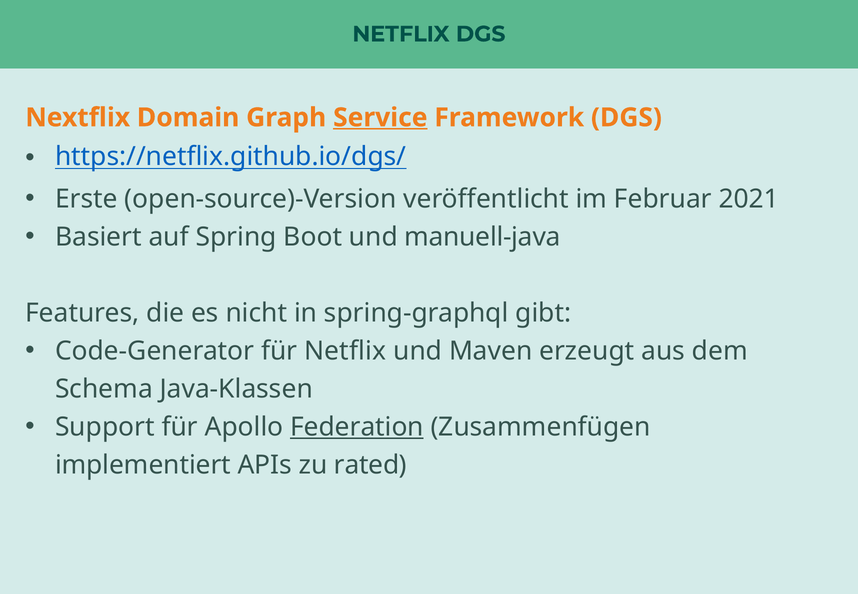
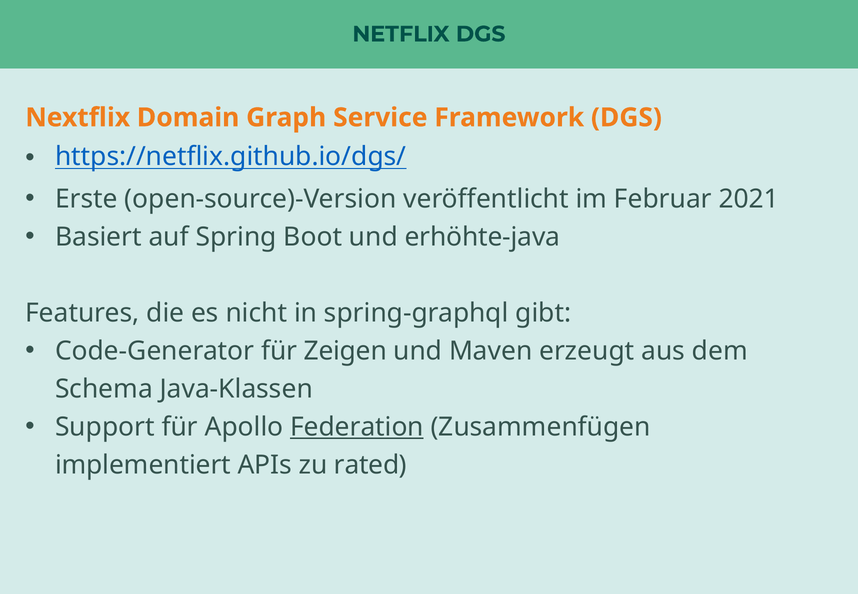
Service underline: present -> none
manuell-java: manuell-java -> erhöhte-java
für Netflix: Netflix -> Zeigen
